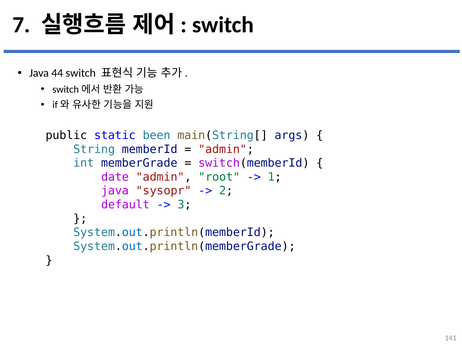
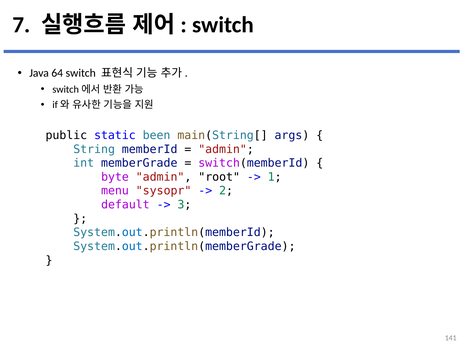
44: 44 -> 64
date: date -> byte
root colour: green -> black
java at (115, 191): java -> menu
